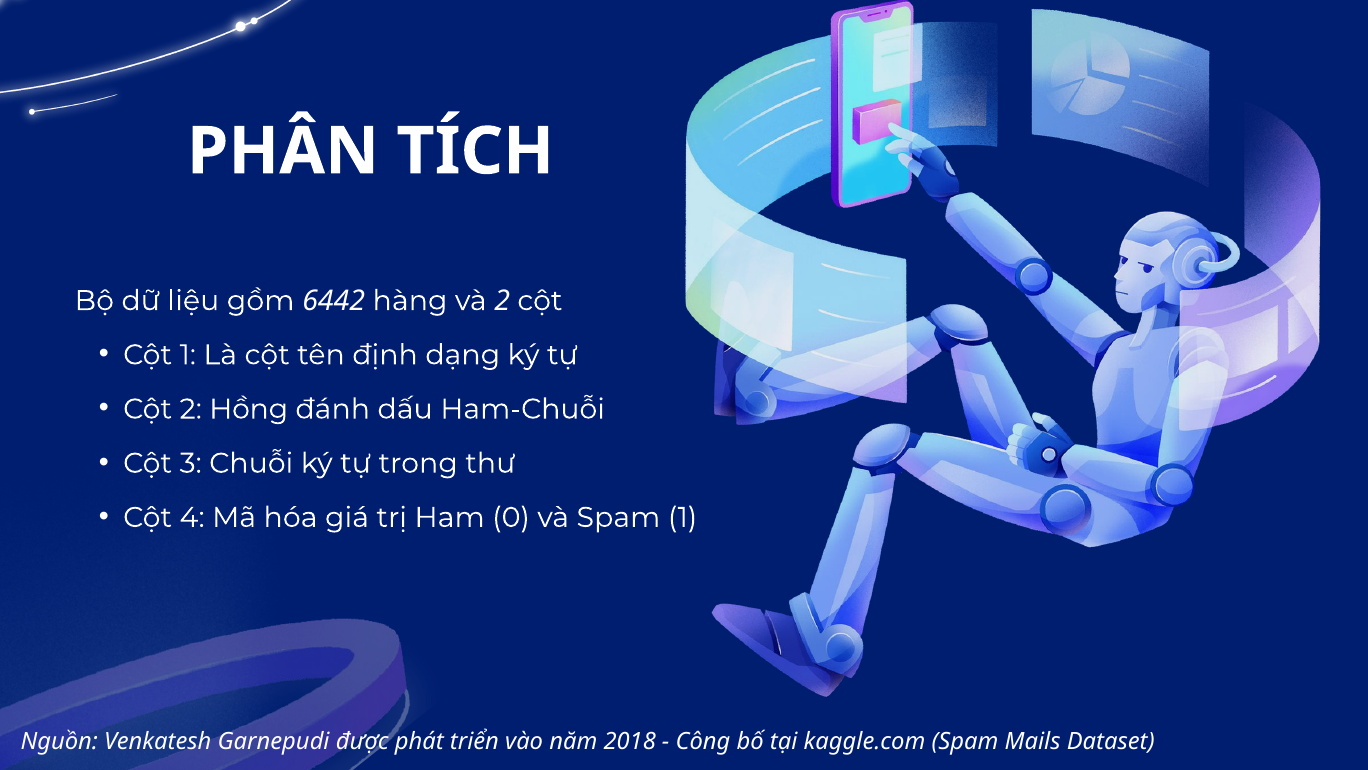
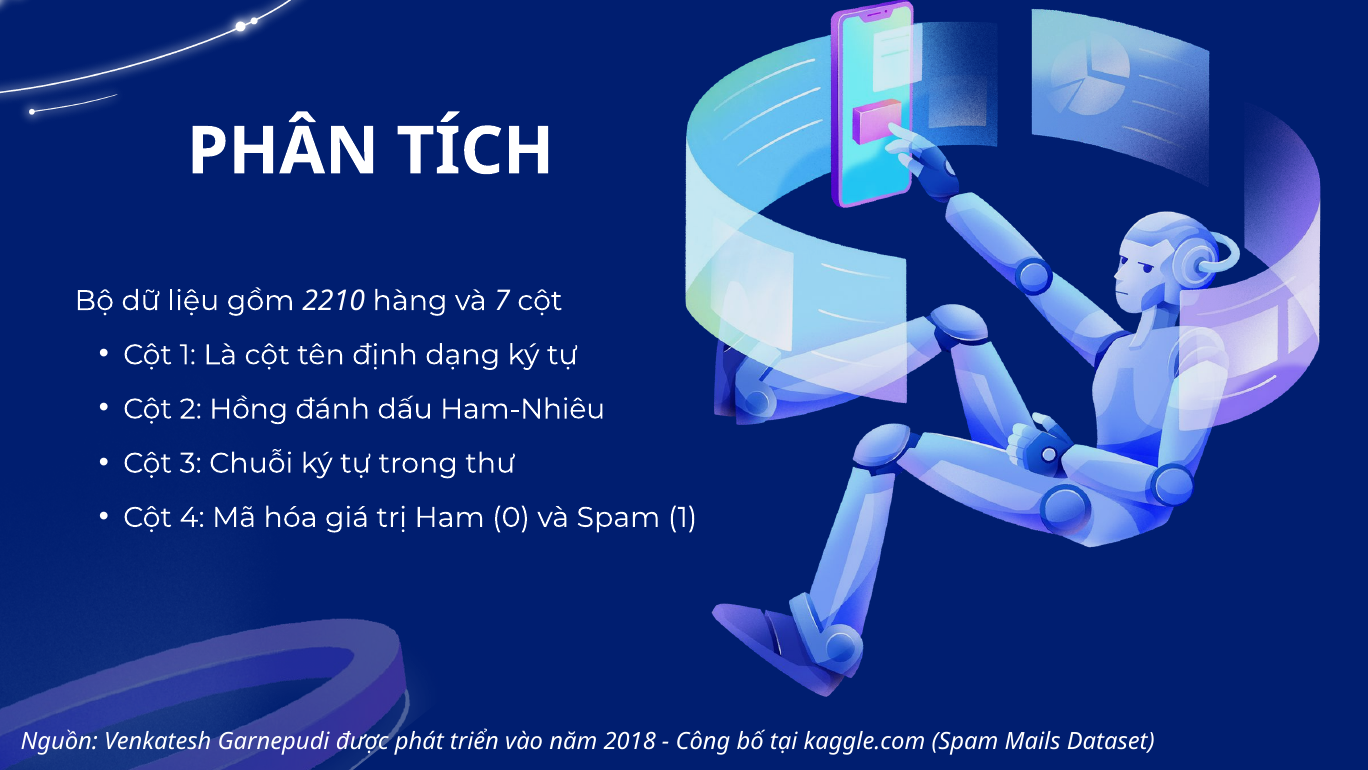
6442: 6442 -> 2210
và 2: 2 -> 7
Ham-Chuỗi: Ham-Chuỗi -> Ham-Nhiêu
